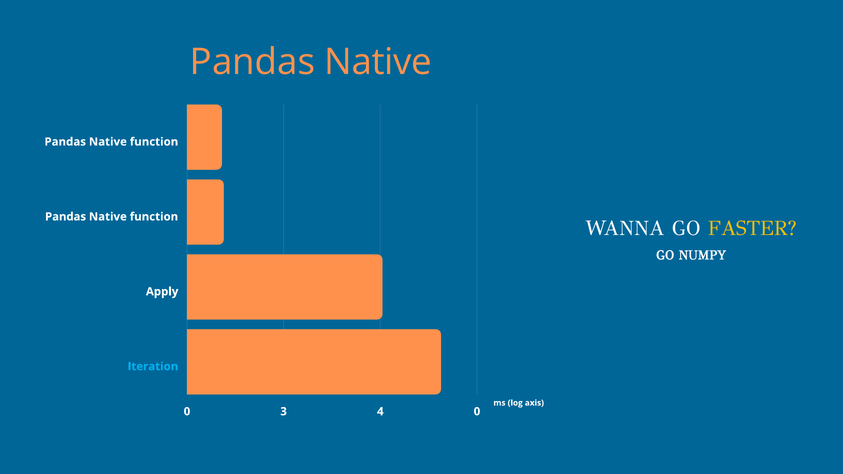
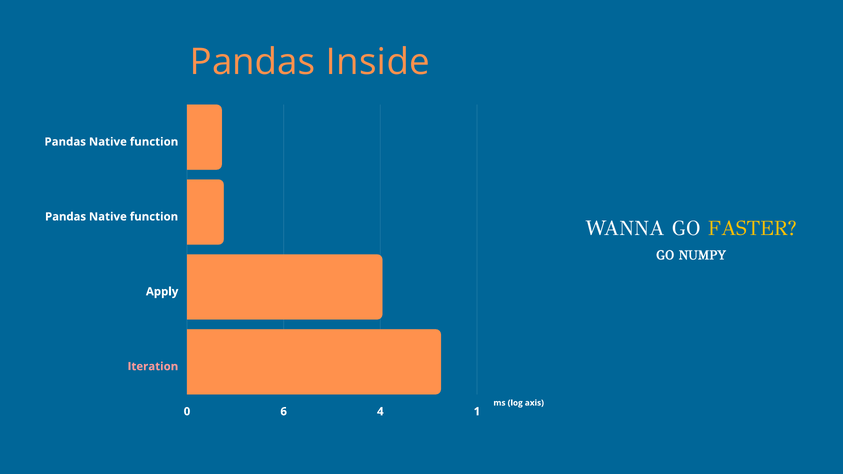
Native at (378, 62): Native -> Inside
Iteration colour: light blue -> pink
3: 3 -> 6
4 0: 0 -> 1
